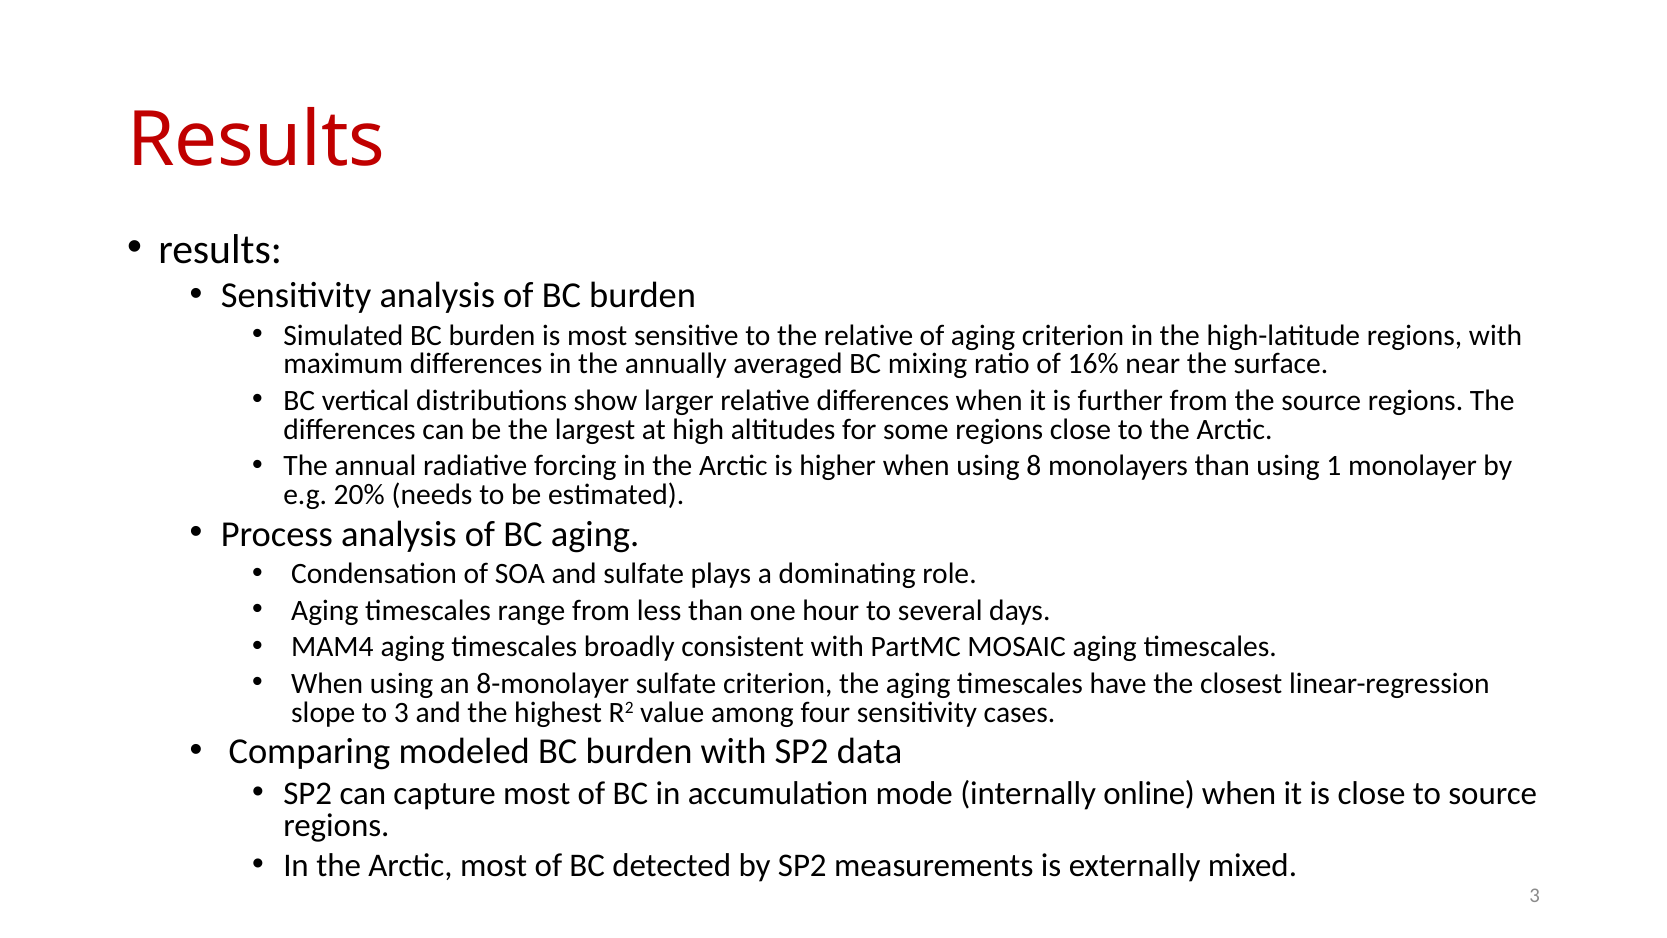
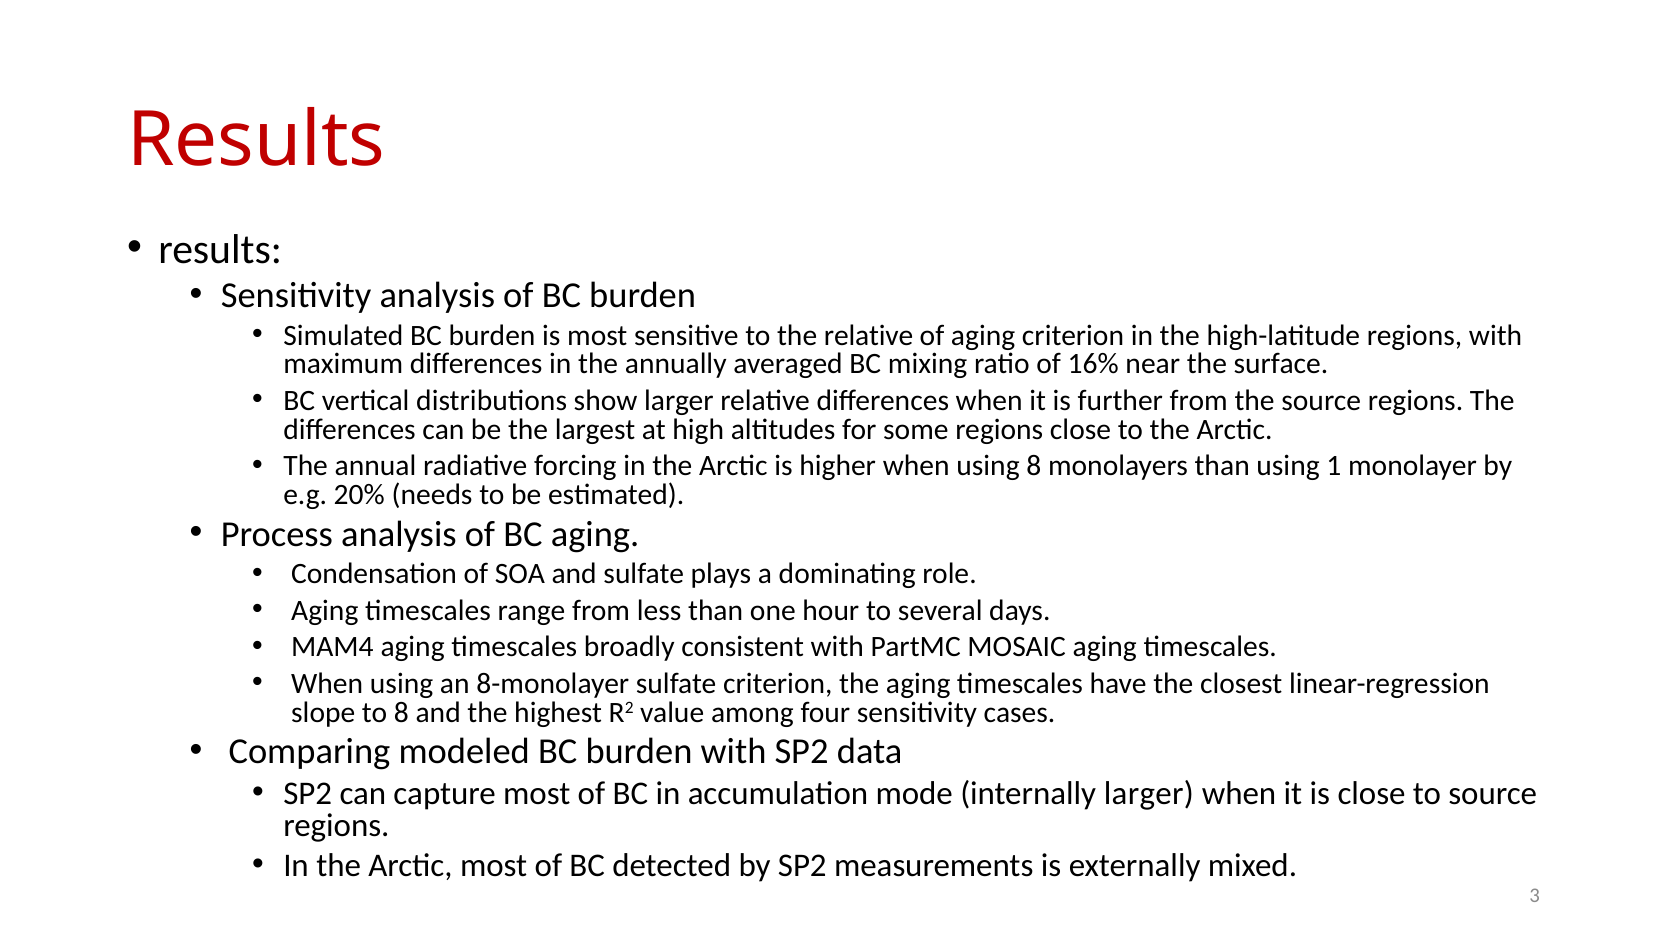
to 3: 3 -> 8
internally online: online -> larger
